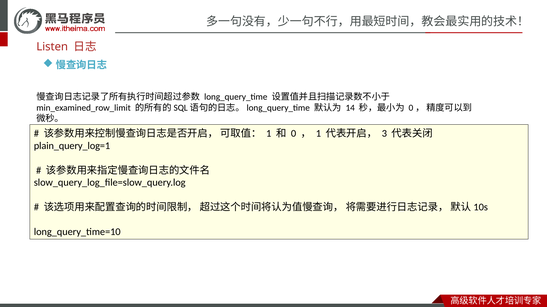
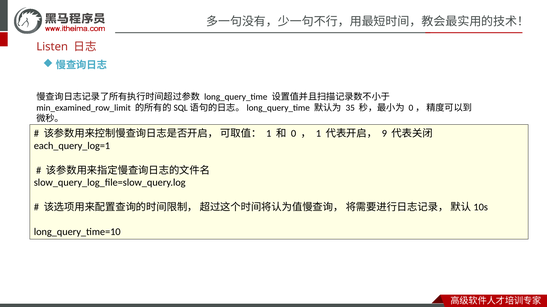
14: 14 -> 35
3: 3 -> 9
plain_query_log=1: plain_query_log=1 -> each_query_log=1
